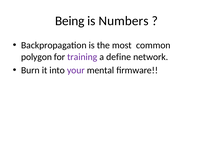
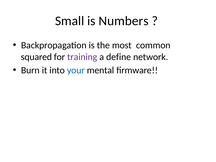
Being: Being -> Small
polygon: polygon -> squared
your colour: purple -> blue
